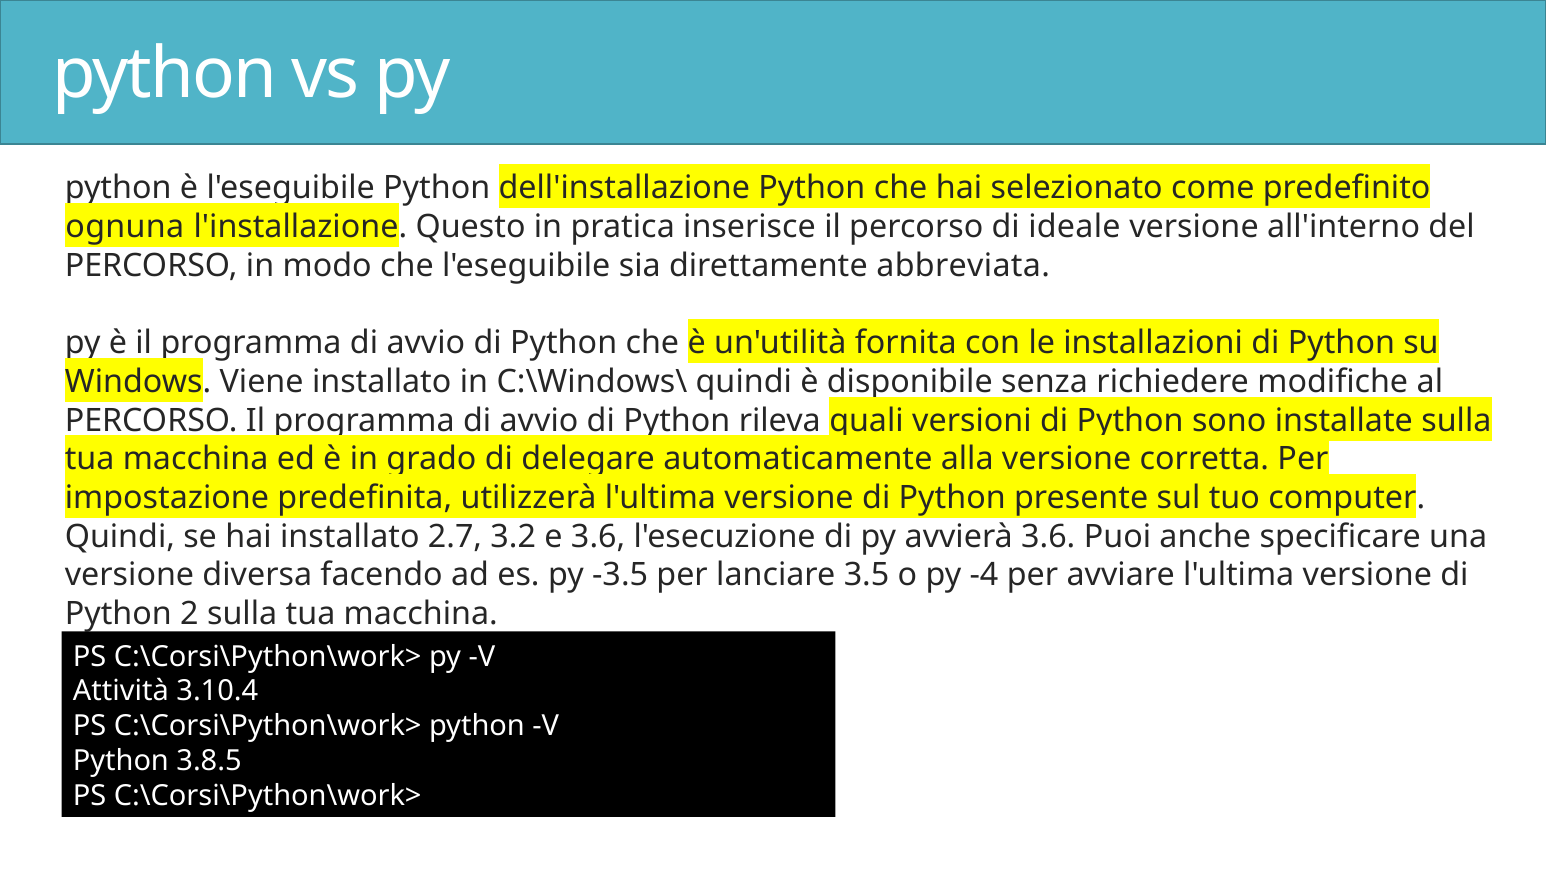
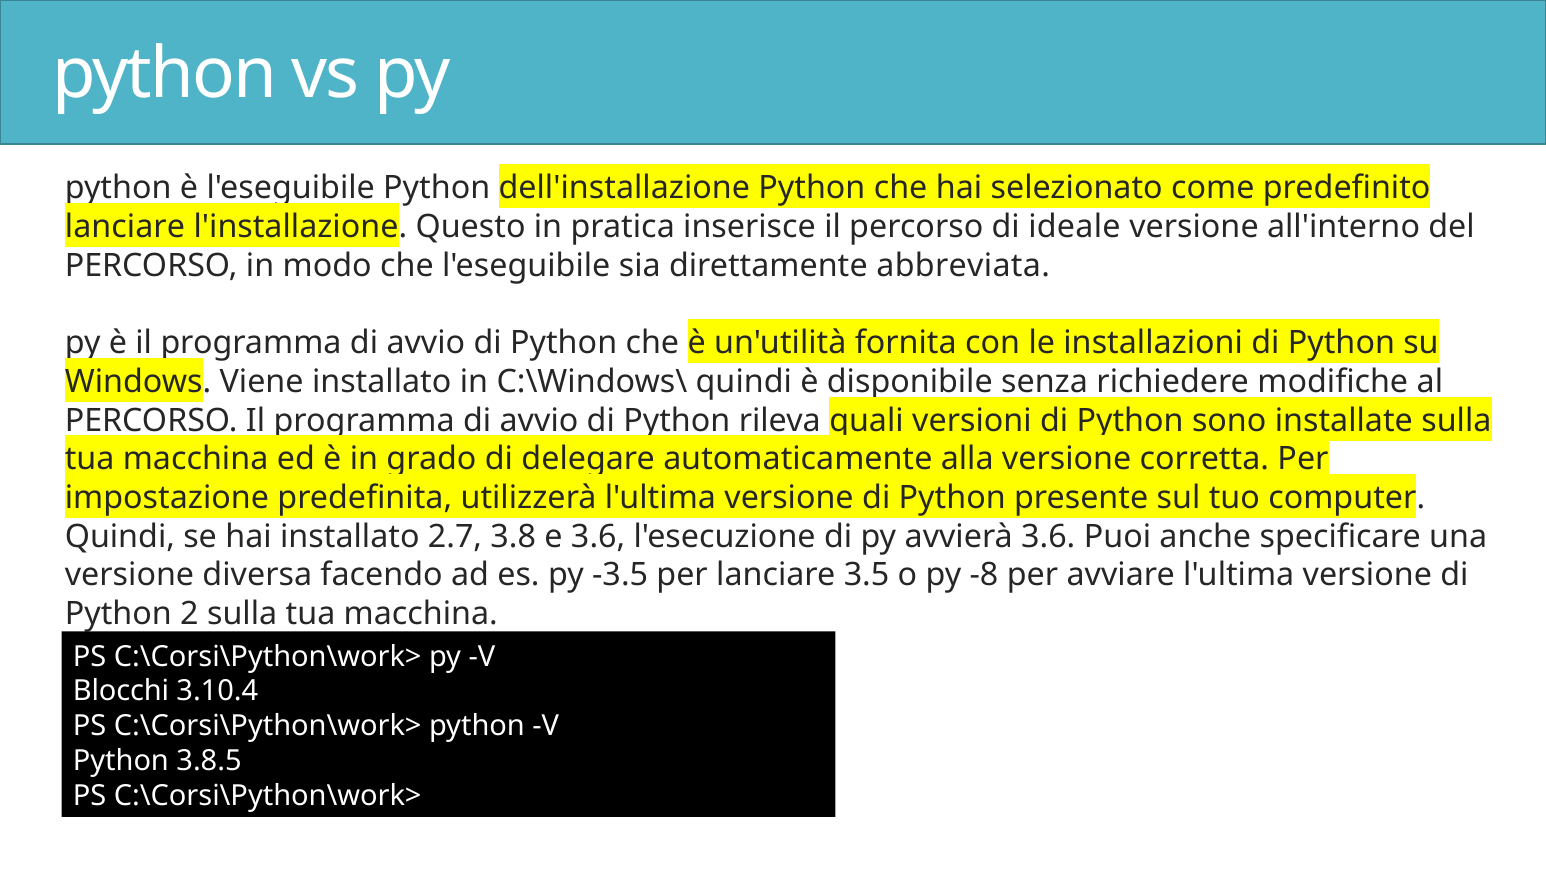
ognuna at (125, 227): ognuna -> lanciare
3.2: 3.2 -> 3.8
-4: -4 -> -8
Attività: Attività -> Blocchi
